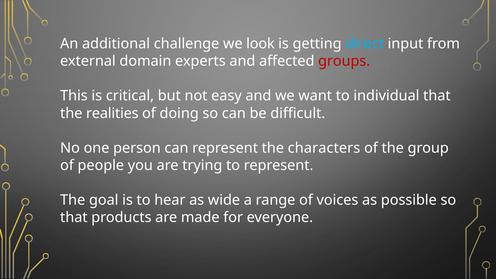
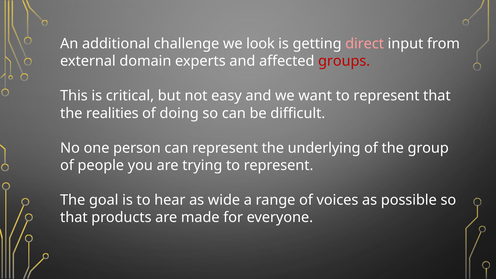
direct colour: light blue -> pink
want to individual: individual -> represent
characters: characters -> underlying
